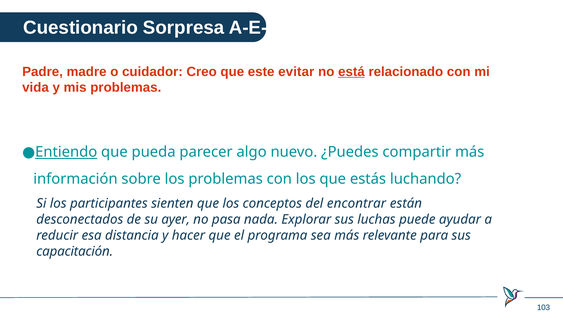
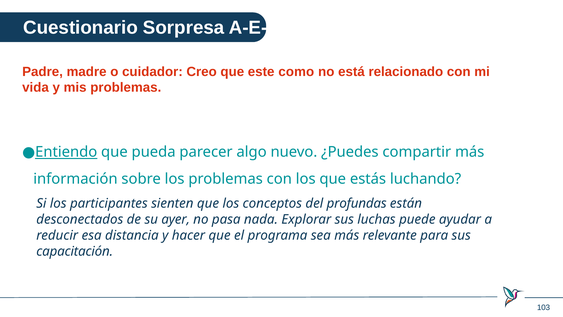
evitar: evitar -> como
está underline: present -> none
encontrar: encontrar -> profundas
